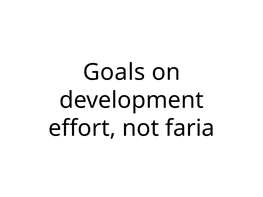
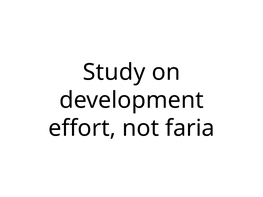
Goals: Goals -> Study
